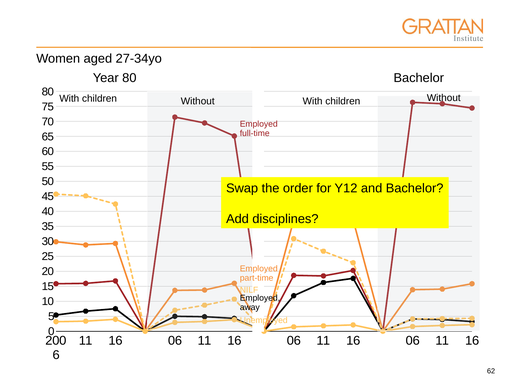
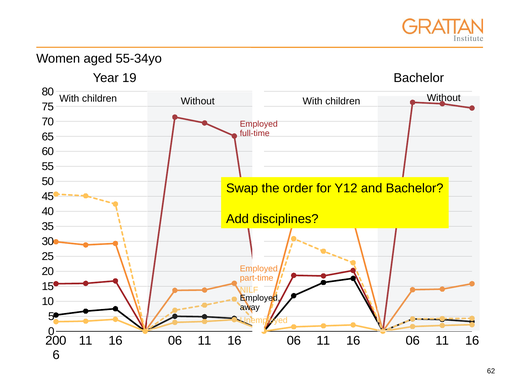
27-34yo: 27-34yo -> 55-34yo
Year 80: 80 -> 19
